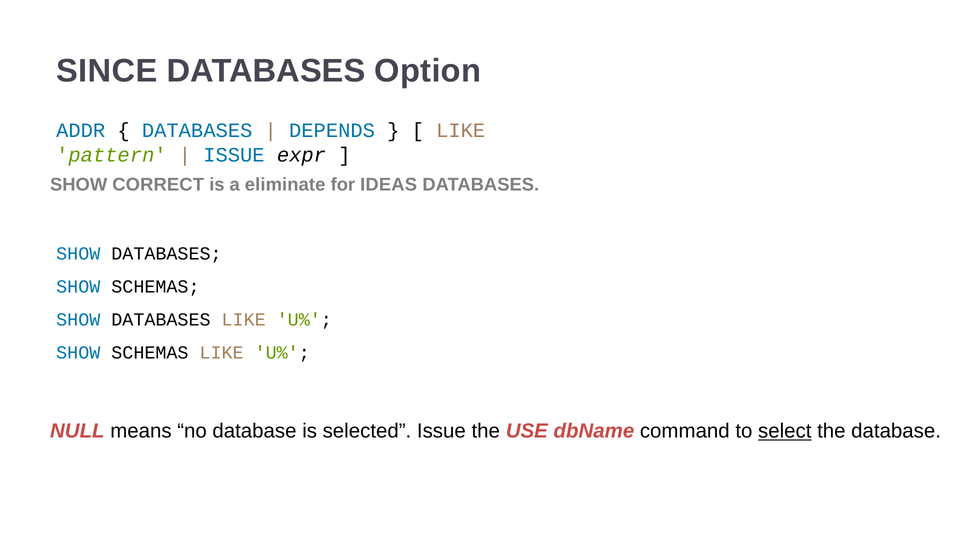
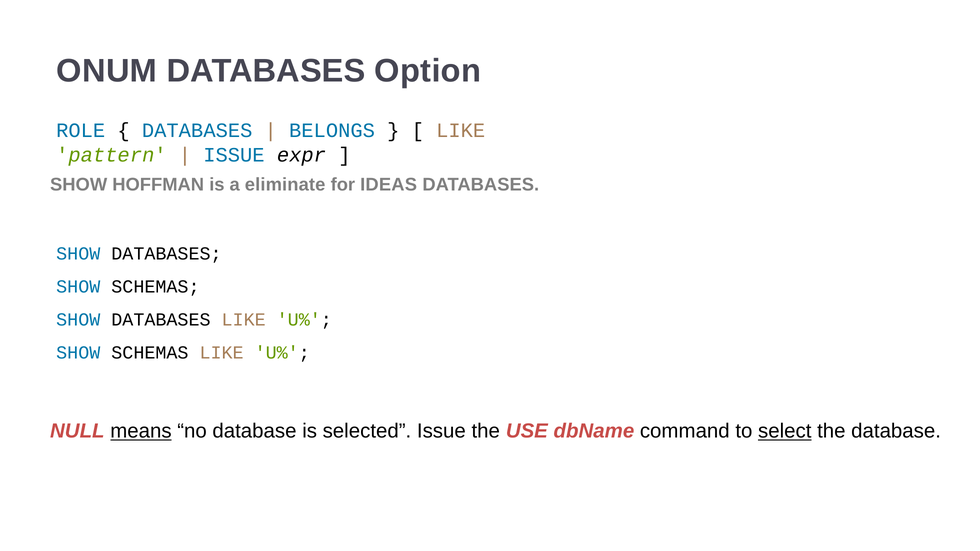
SINCE: SINCE -> ONUM
ADDR: ADDR -> ROLE
DEPENDS: DEPENDS -> BELONGS
CORRECT: CORRECT -> HOFFMAN
means underline: none -> present
